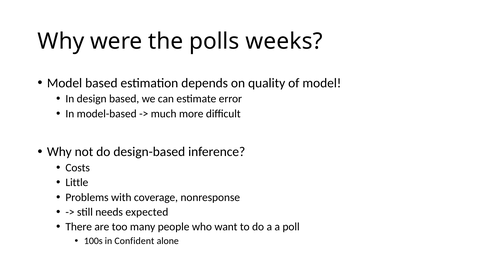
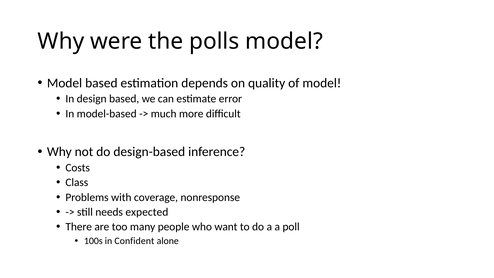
polls weeks: weeks -> model
Little: Little -> Class
